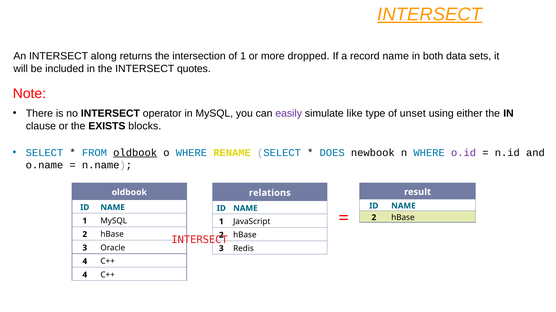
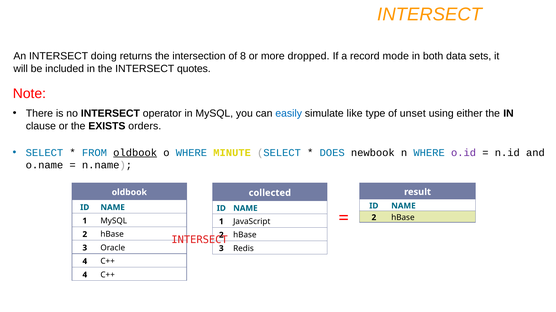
INTERSECT at (430, 14) underline: present -> none
along: along -> doing
of 1: 1 -> 8
record name: name -> mode
easily colour: purple -> blue
blocks: blocks -> orders
RENAME: RENAME -> MINUTE
relations: relations -> collected
